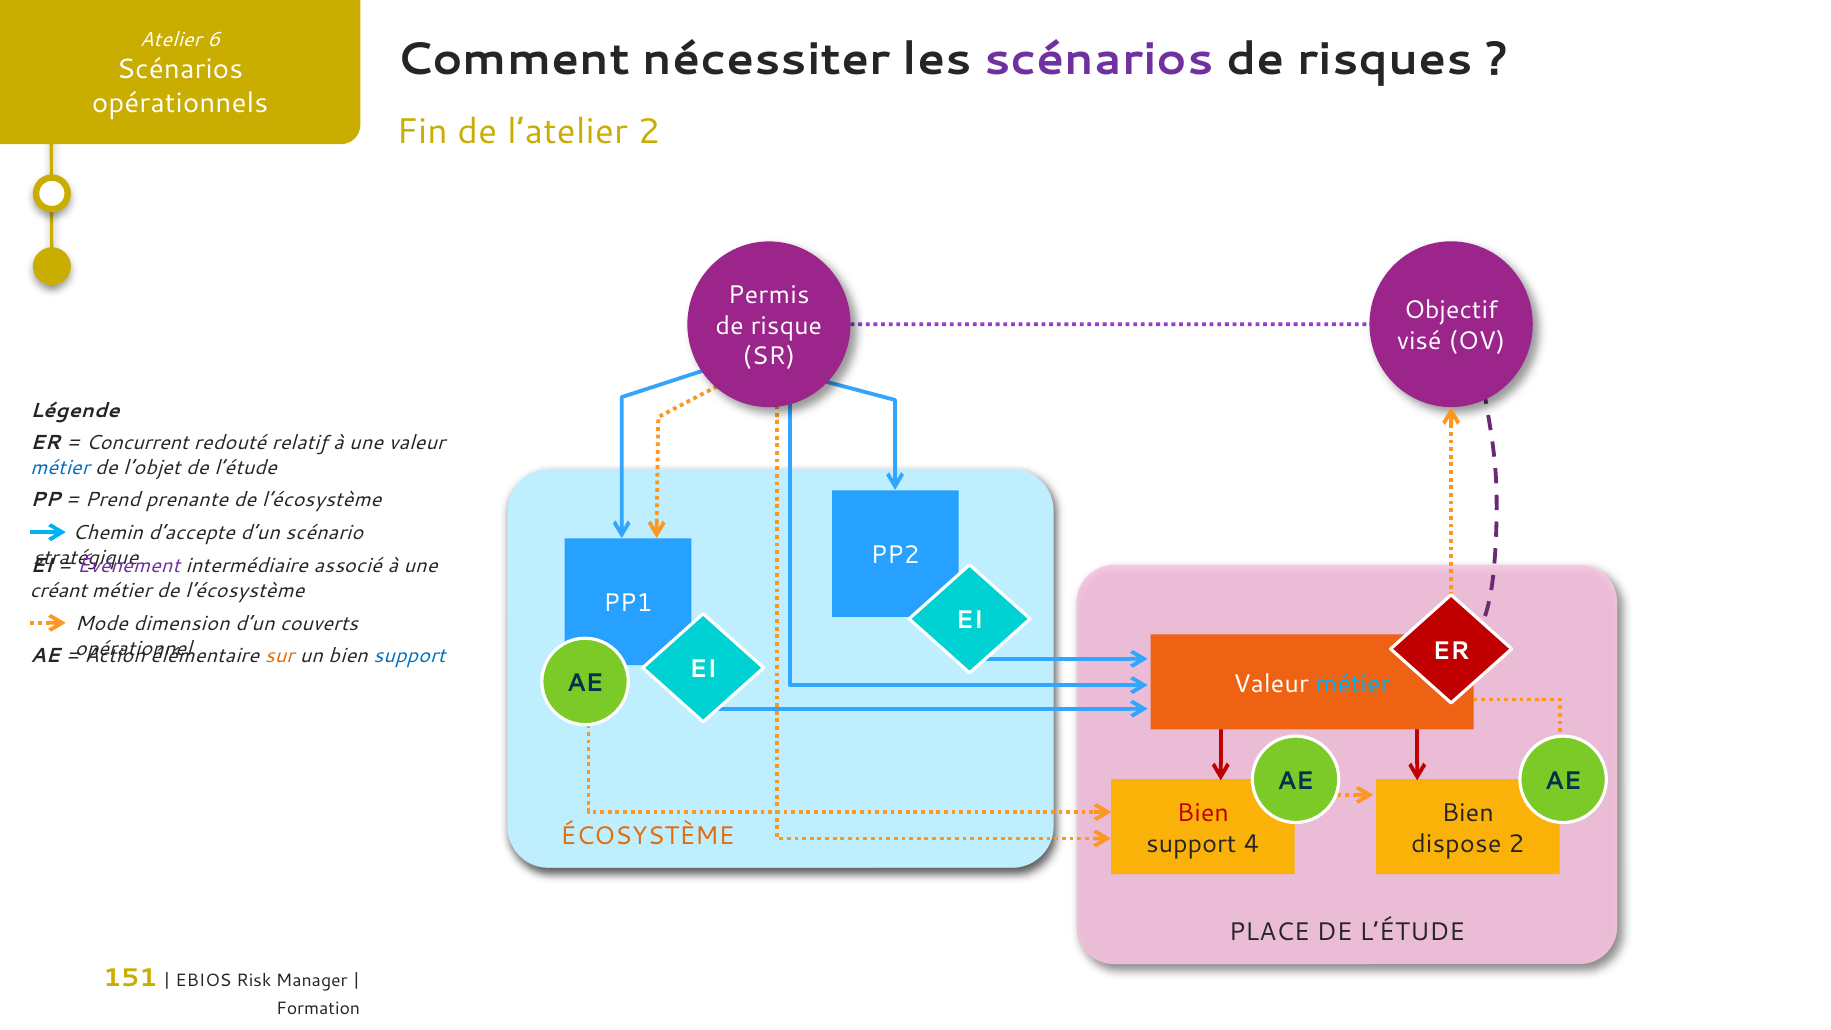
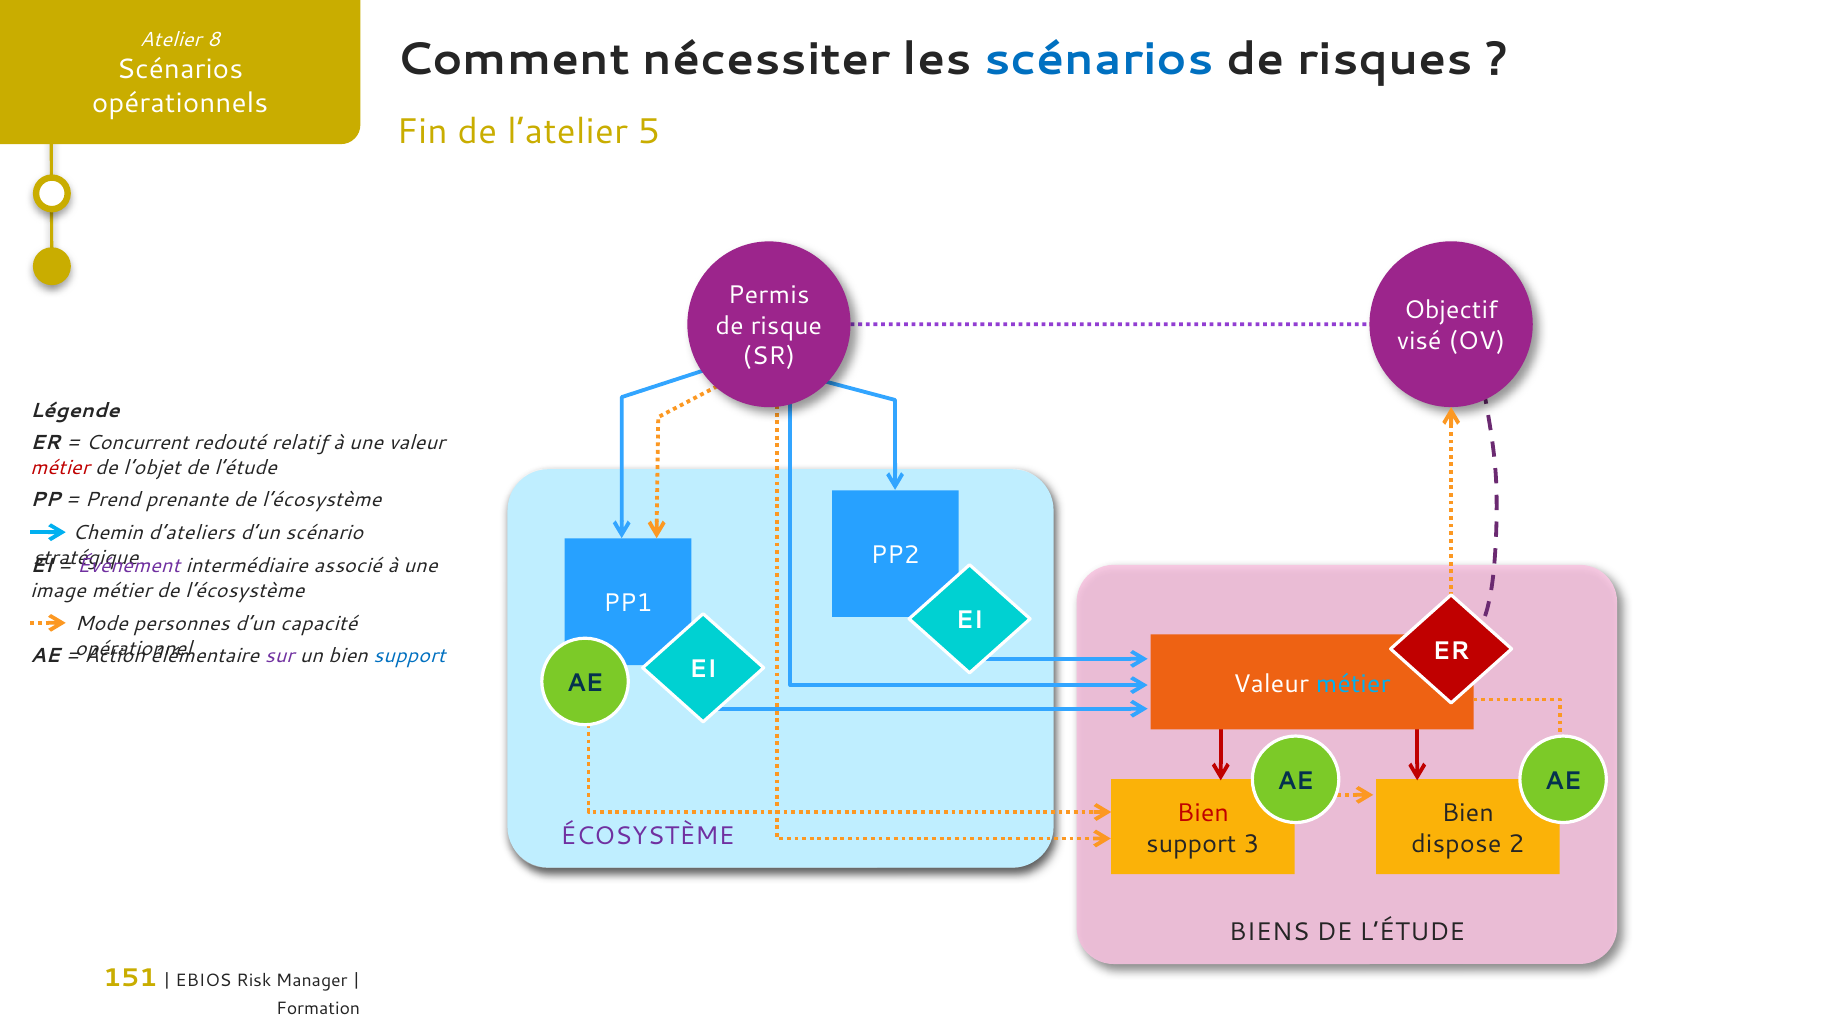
6: 6 -> 8
scénarios at (1099, 59) colour: purple -> blue
l’atelier 2: 2 -> 5
métier at (60, 467) colour: blue -> red
d’accepte: d’accepte -> d’ateliers
créant: créant -> image
dimension: dimension -> personnes
couverts: couverts -> capacité
sur colour: orange -> purple
ÉCOSYSTÈME colour: orange -> purple
4: 4 -> 3
PLACE: PLACE -> BIENS
